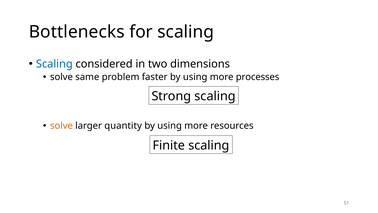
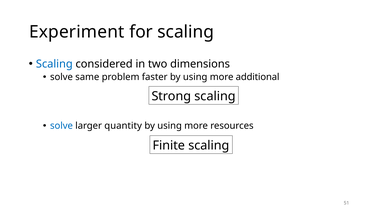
Bottlenecks: Bottlenecks -> Experiment
processes: processes -> additional
solve at (61, 126) colour: orange -> blue
